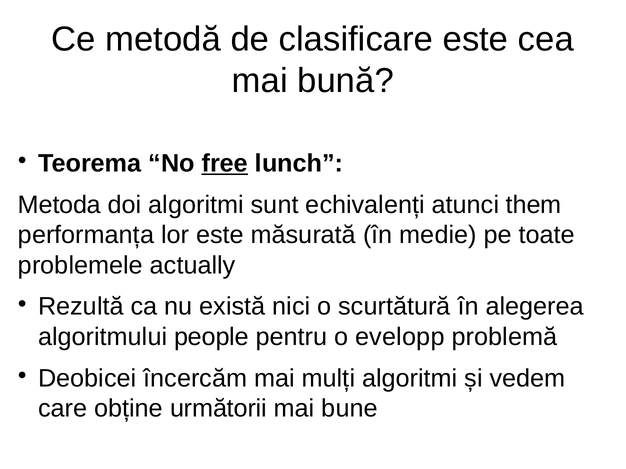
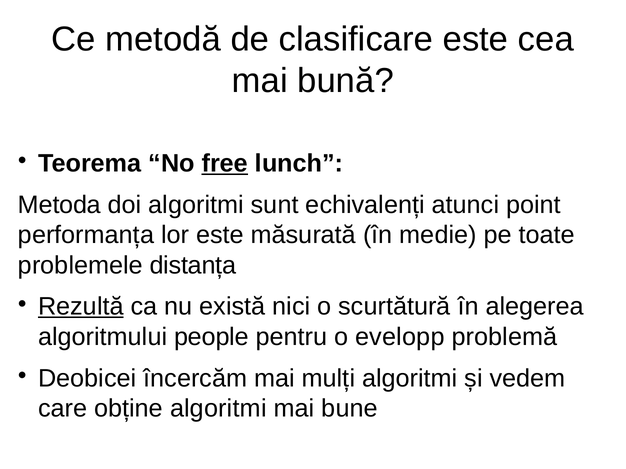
them: them -> point
actually: actually -> distanța
Rezultă underline: none -> present
obține următorii: următorii -> algoritmi
